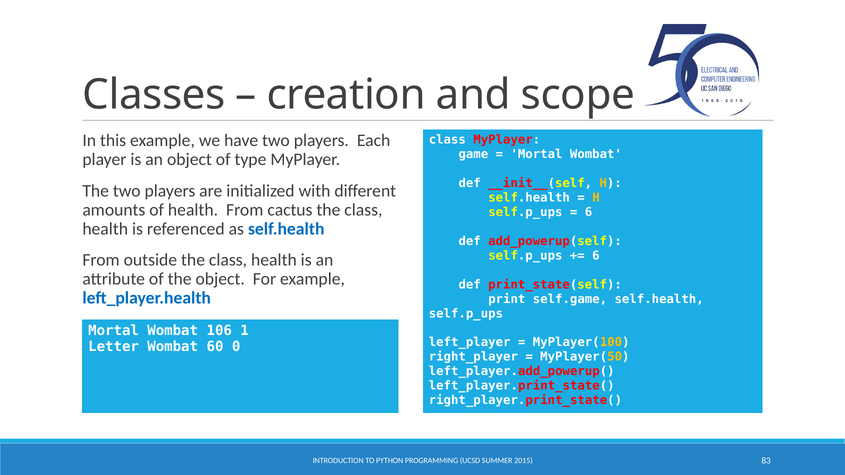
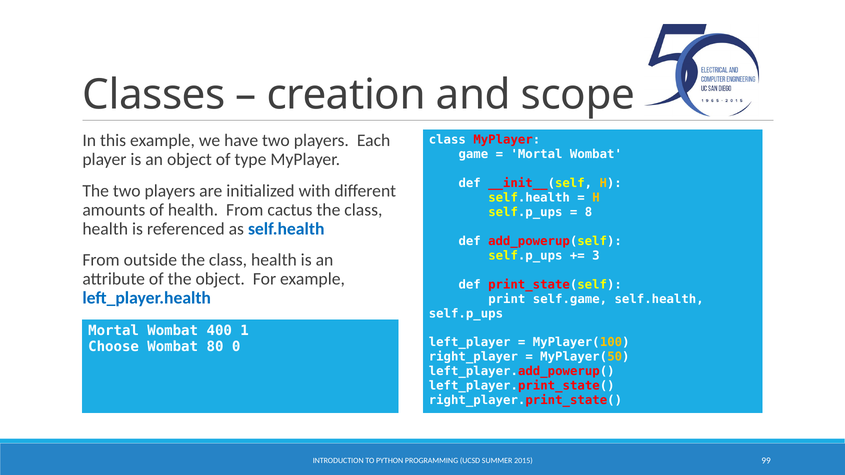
6 at (588, 212): 6 -> 8
6 at (596, 256): 6 -> 3
106: 106 -> 400
Letter: Letter -> Choose
60: 60 -> 80
83: 83 -> 99
